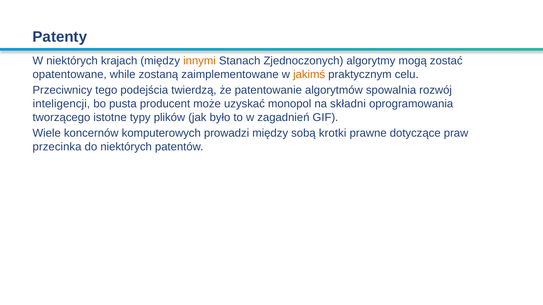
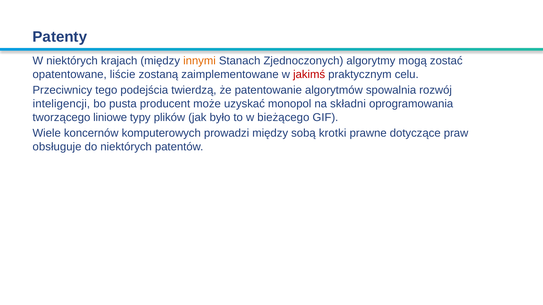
while: while -> liście
jakimś colour: orange -> red
istotne: istotne -> liniowe
zagadnień: zagadnień -> bieżącego
przecinka: przecinka -> obsługuje
